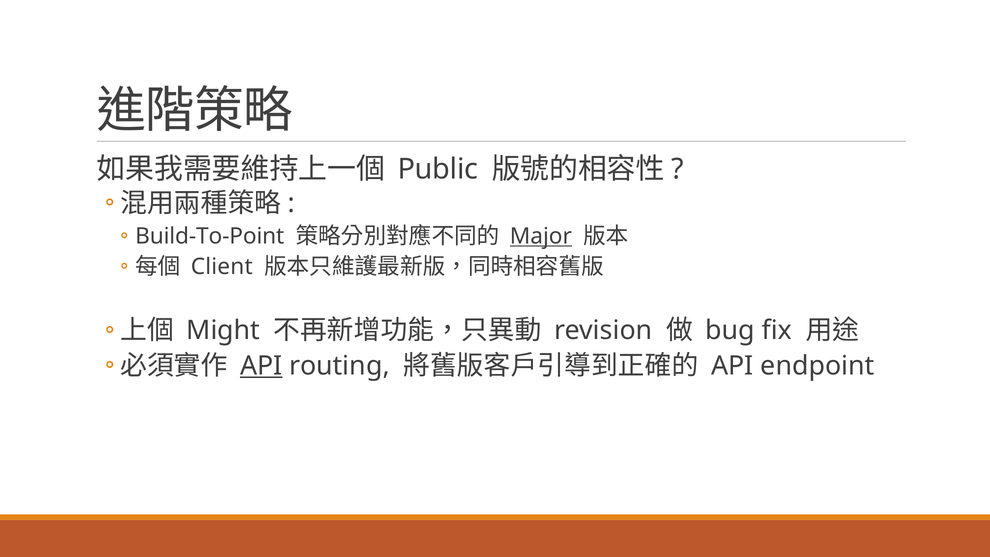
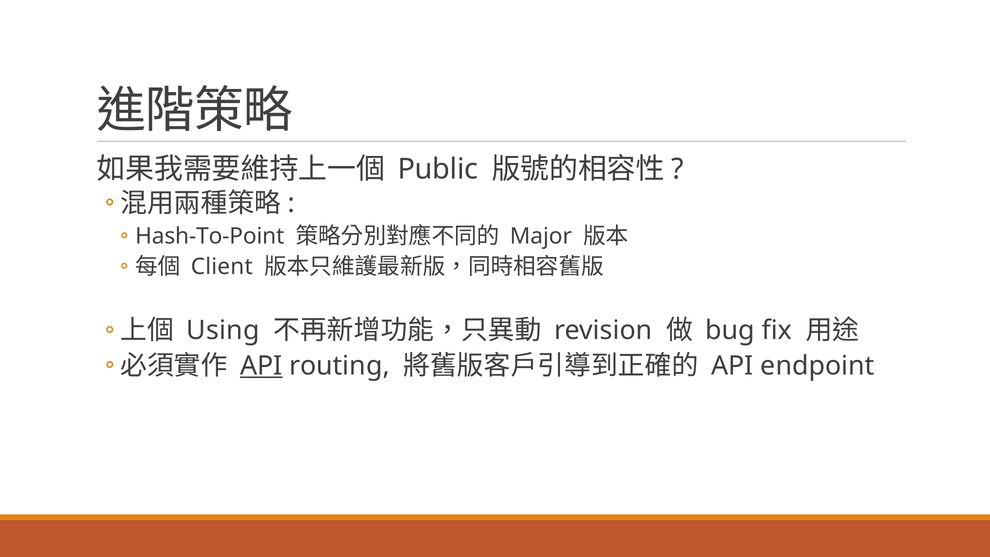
Build-To-Point: Build-To-Point -> Hash-To-Point
Major underline: present -> none
Might: Might -> Using
